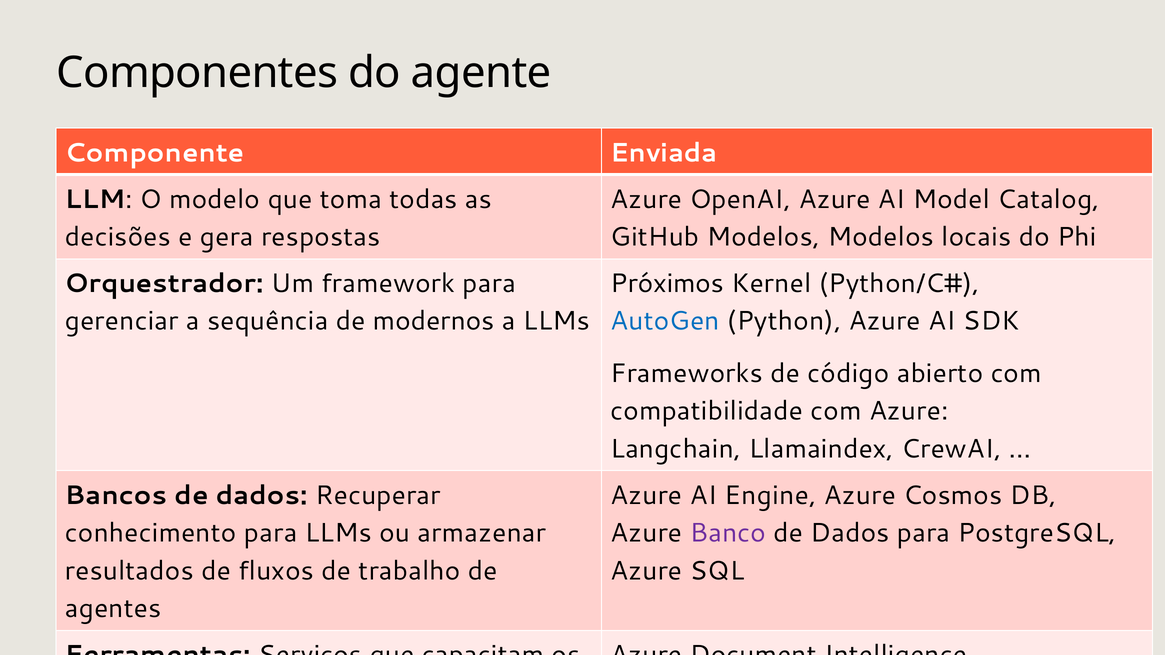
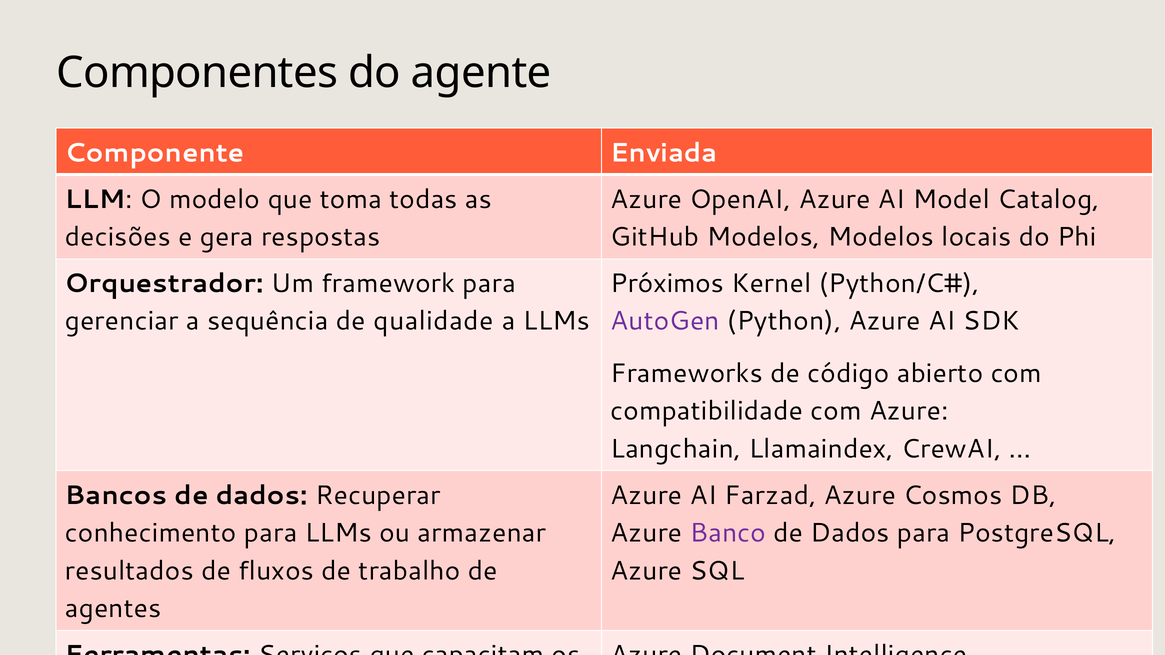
modernos: modernos -> qualidade
AutoGen colour: blue -> purple
Engine: Engine -> Farzad
